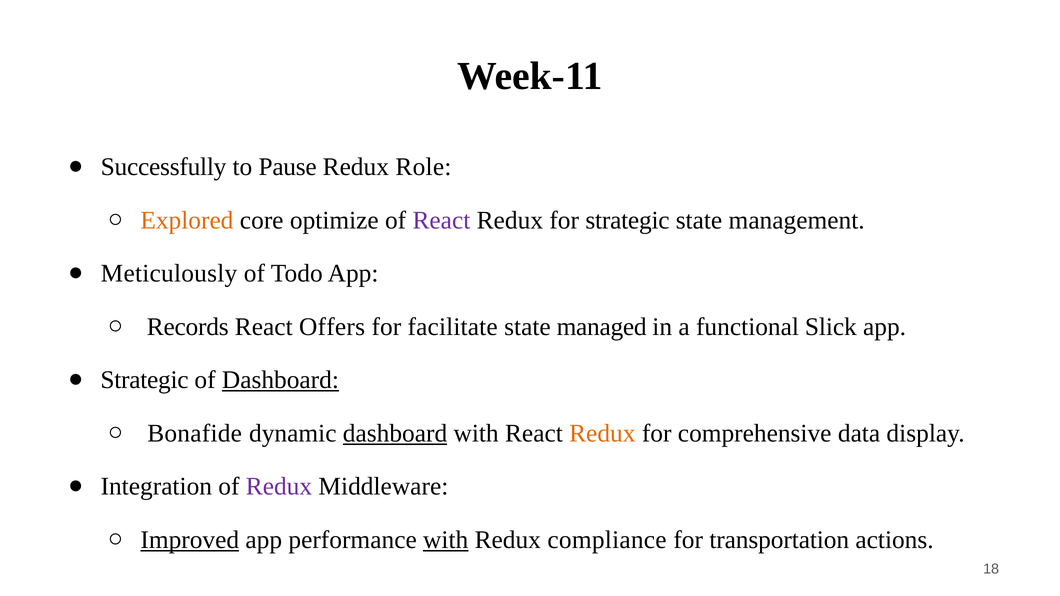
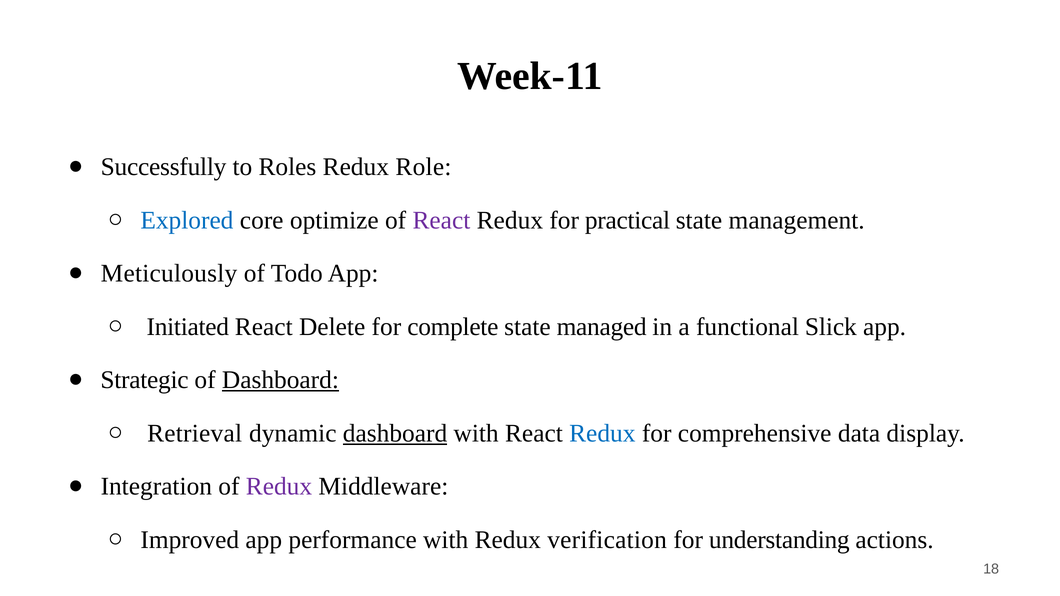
Pause: Pause -> Roles
Explored colour: orange -> blue
for strategic: strategic -> practical
Records: Records -> Initiated
Offers: Offers -> Delete
facilitate: facilitate -> complete
Bonafide: Bonafide -> Retrieval
Redux at (602, 433) colour: orange -> blue
Improved underline: present -> none
with at (446, 540) underline: present -> none
compliance: compliance -> verification
transportation: transportation -> understanding
